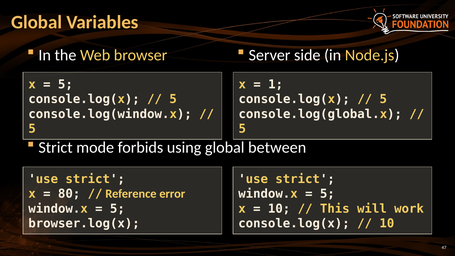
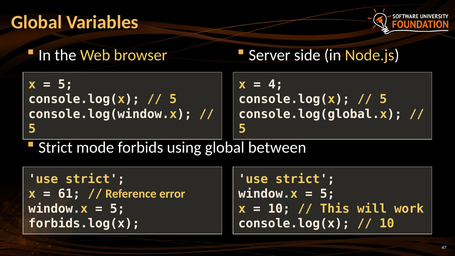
1: 1 -> 4
80: 80 -> 61
browser.log(x: browser.log(x -> forbids.log(x
